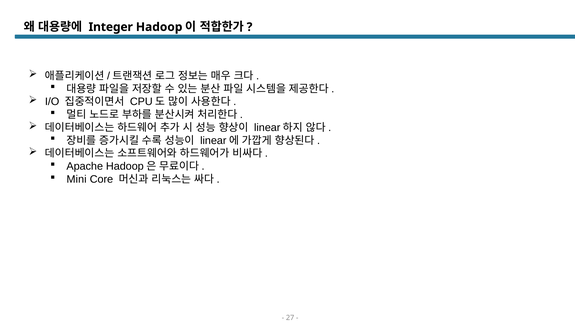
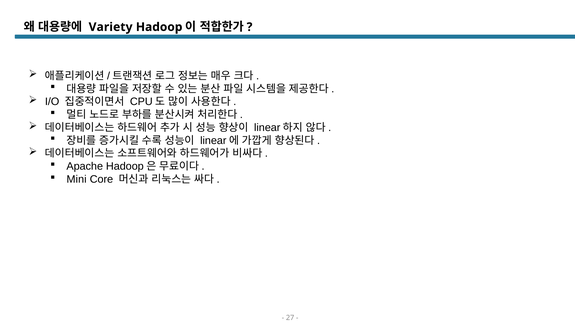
Integer: Integer -> Variety
